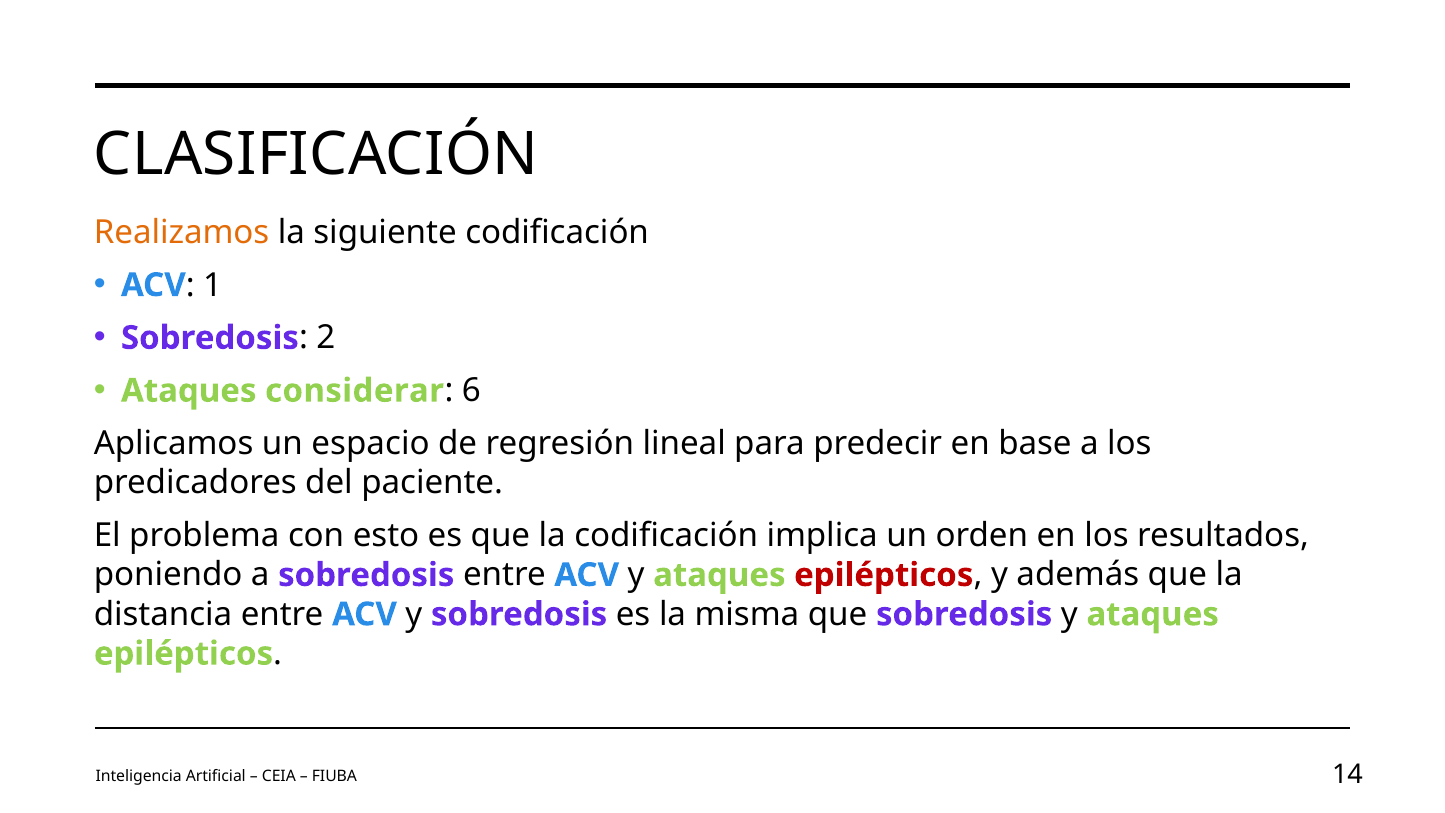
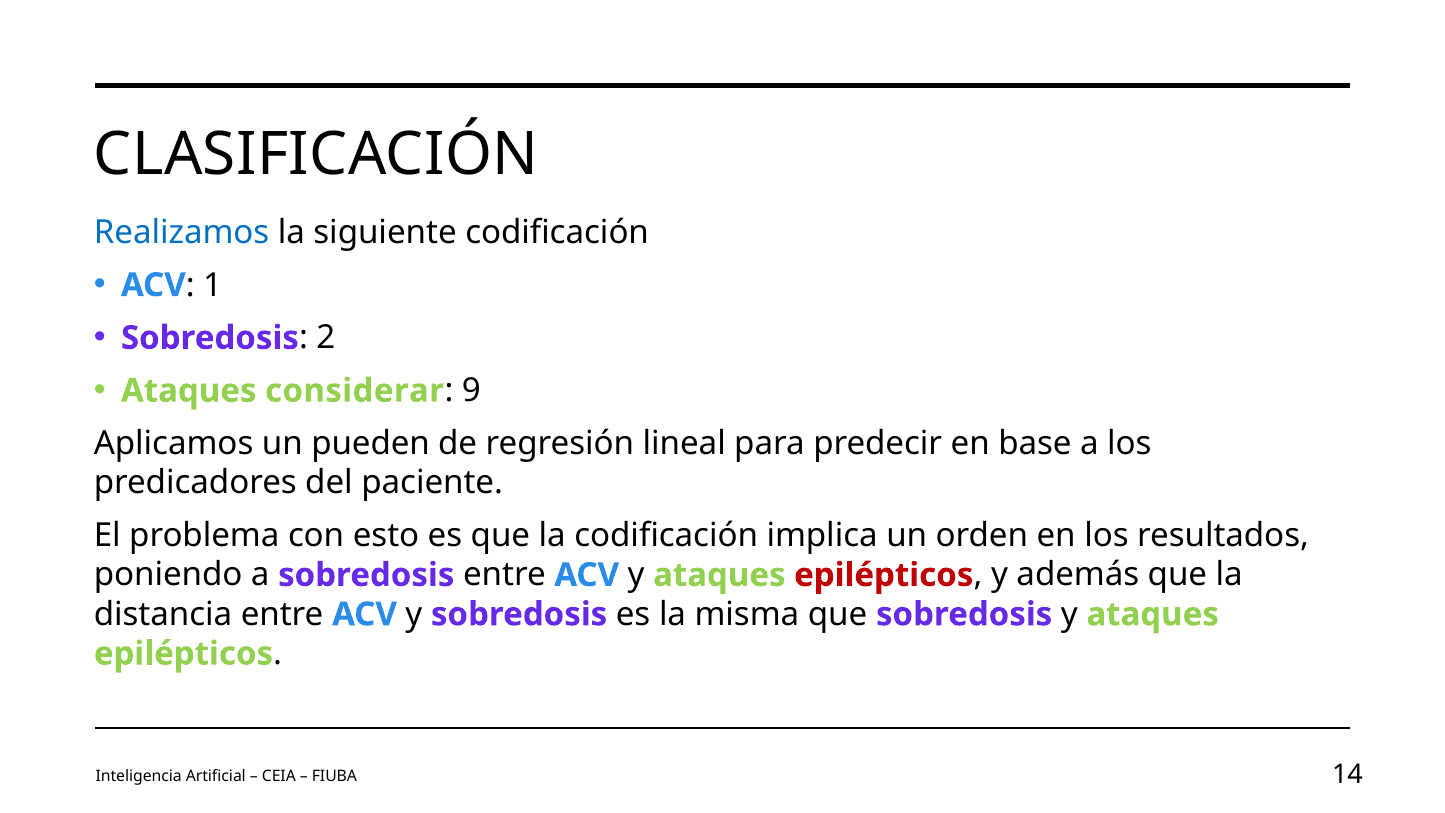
Realizamos colour: orange -> blue
6: 6 -> 9
espacio: espacio -> pueden
